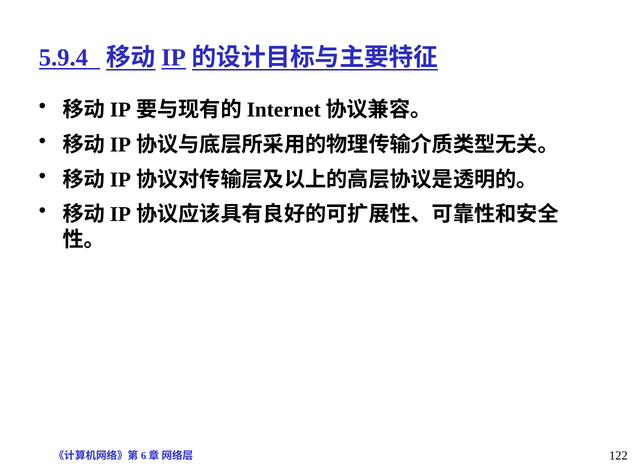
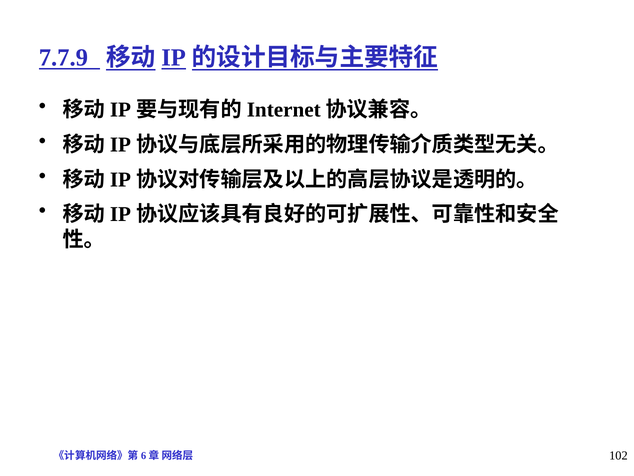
5.9.4: 5.9.4 -> 7.7.9
122: 122 -> 102
